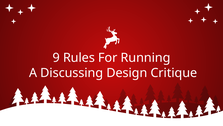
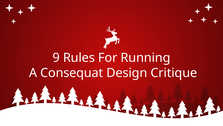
Discussing: Discussing -> Consequat
